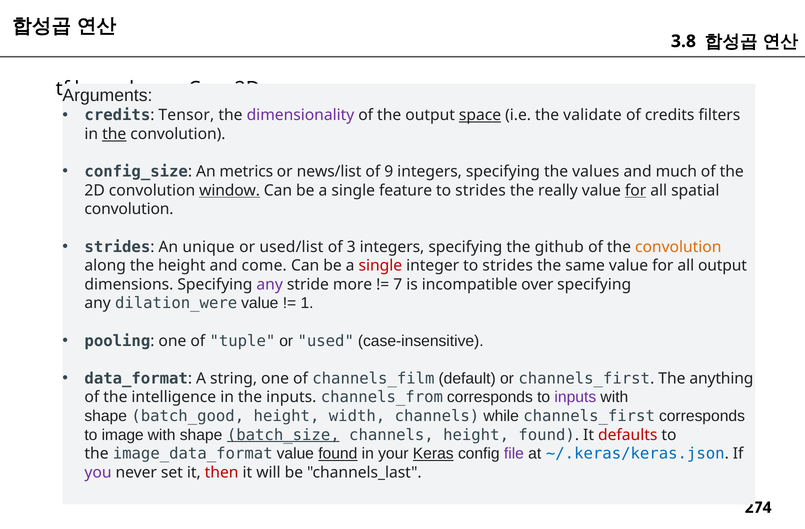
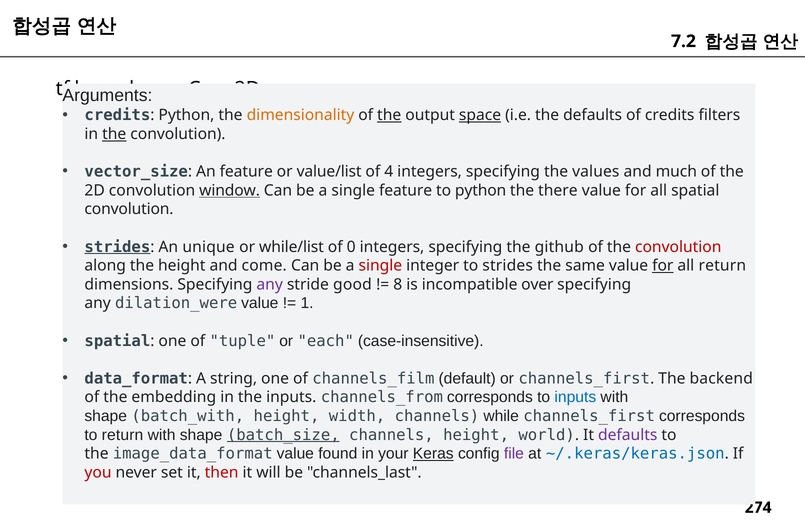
3.8: 3.8 -> 7.2
Tensor at (186, 115): Tensor -> Python
dimensionality colour: purple -> orange
the at (389, 115) underline: none -> present
the validate: validate -> defaults
config_size: config_size -> vector_size
An metrics: metrics -> feature
news/list: news/list -> value/list
9: 9 -> 4
strides at (480, 190): strides -> python
really: really -> there
for at (636, 190) underline: present -> none
strides at (117, 247) underline: none -> present
used/list: used/list -> while/list
3: 3 -> 0
convolution at (678, 247) colour: orange -> red
for at (663, 266) underline: none -> present
all output: output -> return
more: more -> good
7: 7 -> 8
pooling at (117, 341): pooling -> spatial
used: used -> each
anything: anything -> backend
intelligence: intelligence -> embedding
inputs at (575, 397) colour: purple -> blue
batch_good: batch_good -> batch_with
to image: image -> return
height found: found -> world
defaults at (628, 435) colour: red -> purple
found at (338, 453) underline: present -> none
you colour: purple -> red
